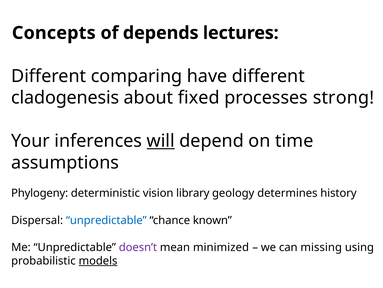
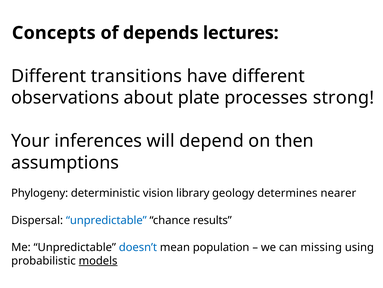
comparing: comparing -> transitions
cladogenesis: cladogenesis -> observations
fixed: fixed -> plate
will underline: present -> none
time: time -> then
history: history -> nearer
known: known -> results
doesn’t colour: purple -> blue
minimized: minimized -> population
